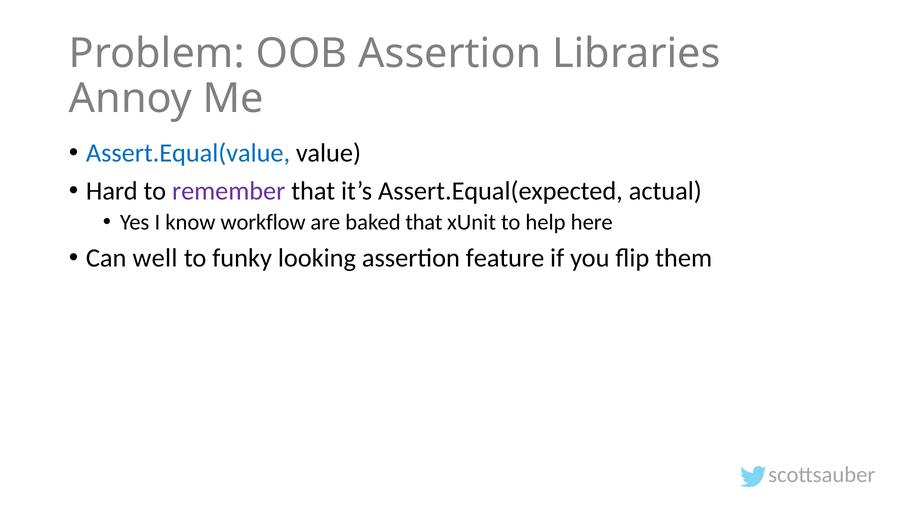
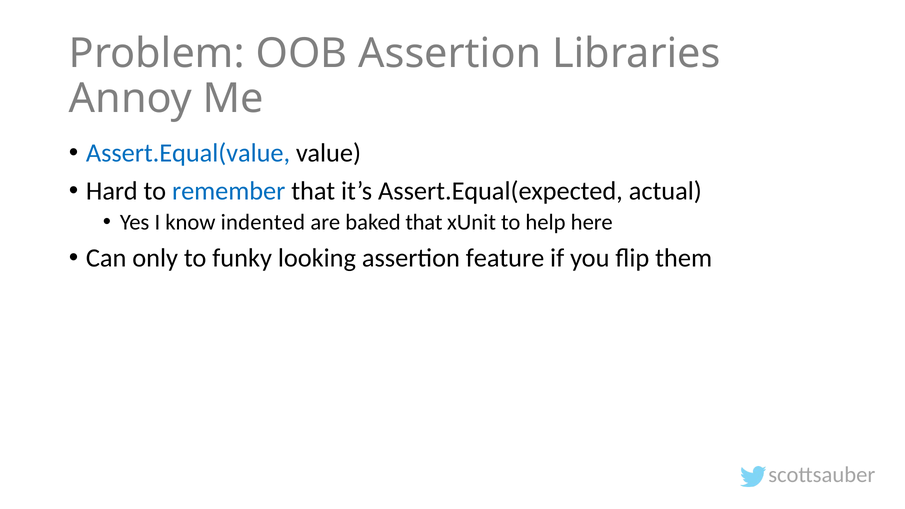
remember colour: purple -> blue
workflow: workflow -> indented
well: well -> only
